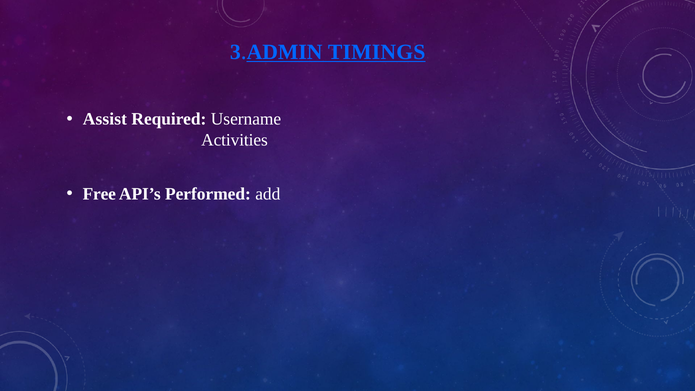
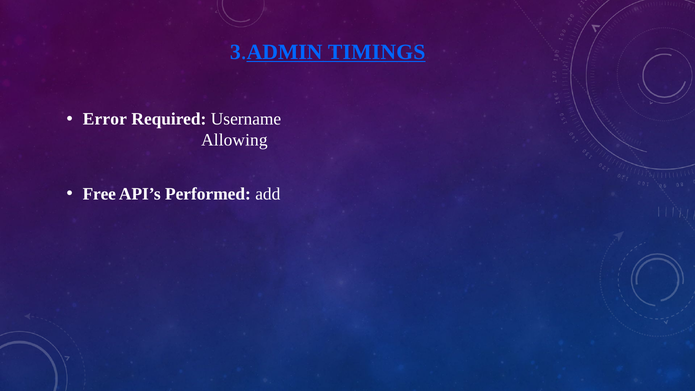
Assist: Assist -> Error
Activities: Activities -> Allowing
